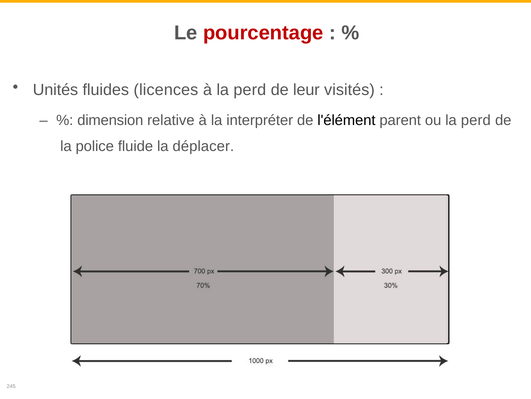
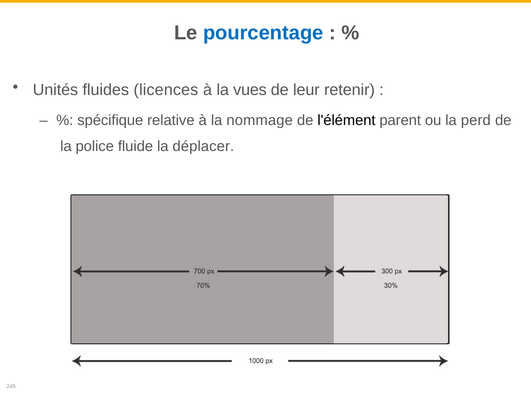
pourcentage colour: red -> blue
à la perd: perd -> vues
visités: visités -> retenir
dimension: dimension -> spécifique
interpréter: interpréter -> nommage
